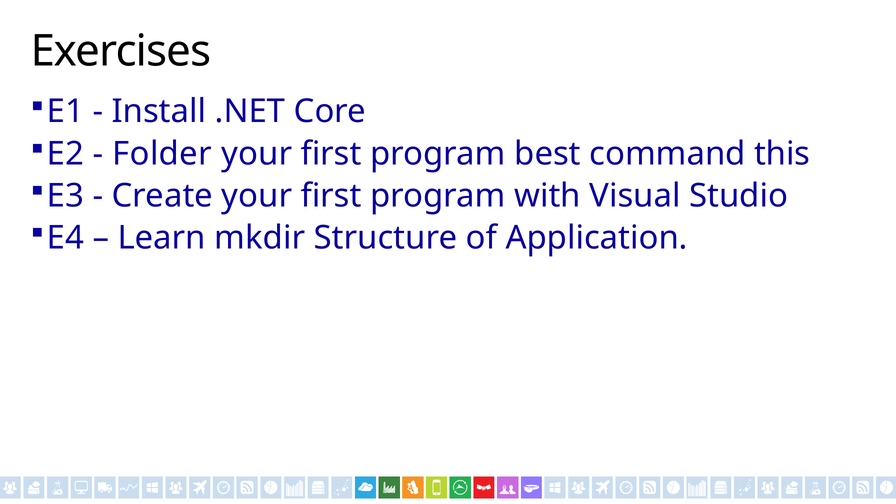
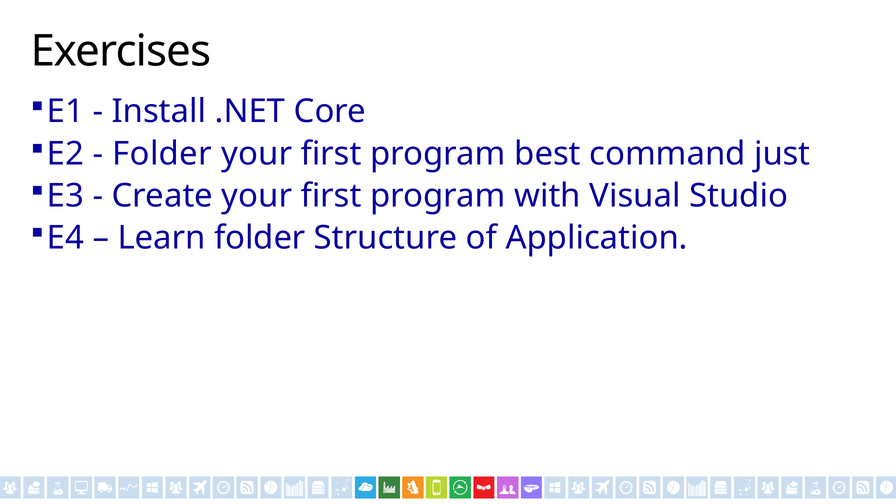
this: this -> just
Learn mkdir: mkdir -> folder
